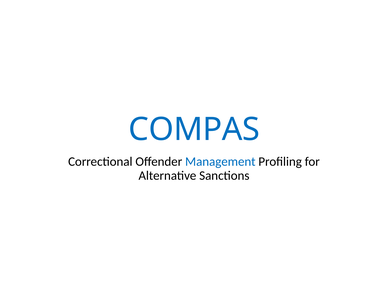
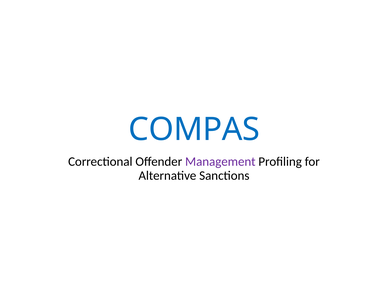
Management colour: blue -> purple
